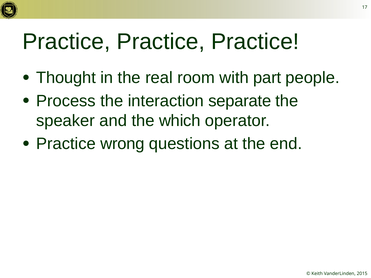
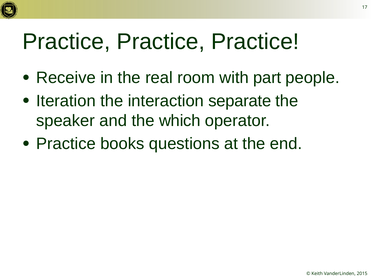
Thought: Thought -> Receive
Process: Process -> Iteration
wrong: wrong -> books
